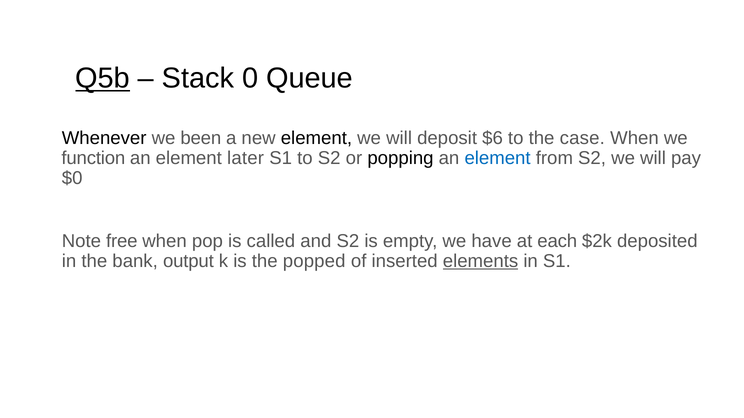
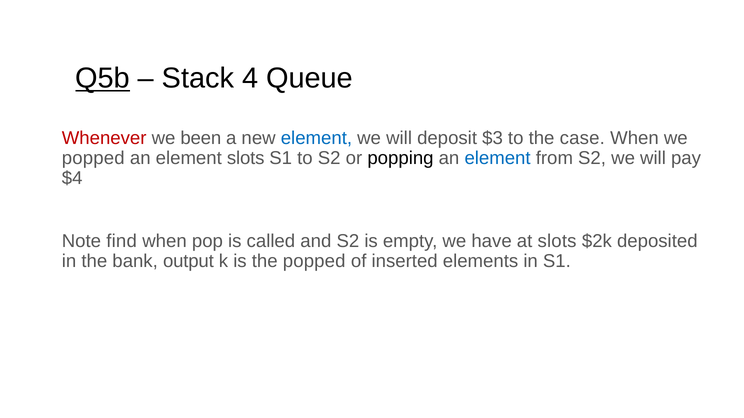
0: 0 -> 4
Whenever colour: black -> red
element at (316, 138) colour: black -> blue
$6: $6 -> $3
function at (93, 158): function -> popped
element later: later -> slots
$0: $0 -> $4
free: free -> find
at each: each -> slots
elements underline: present -> none
